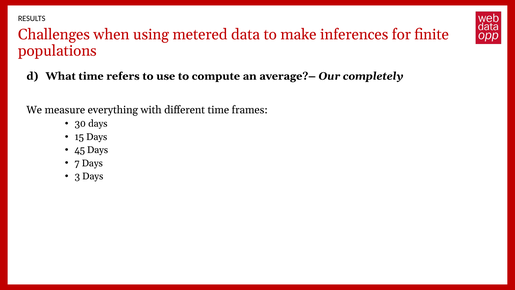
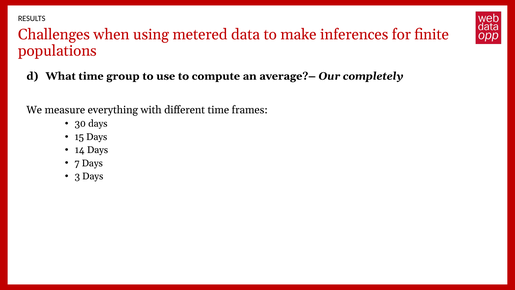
refers: refers -> group
45: 45 -> 14
